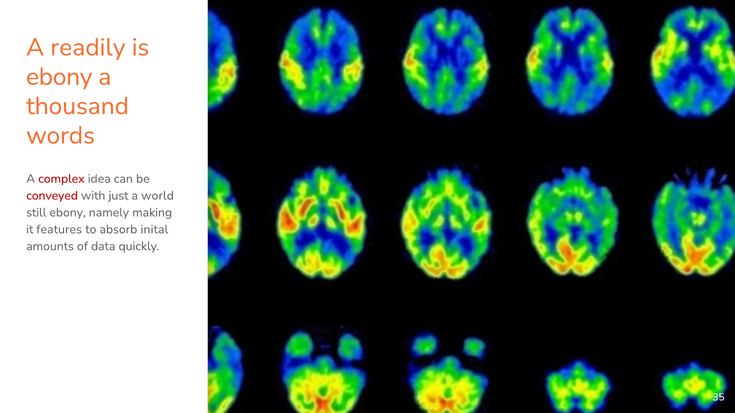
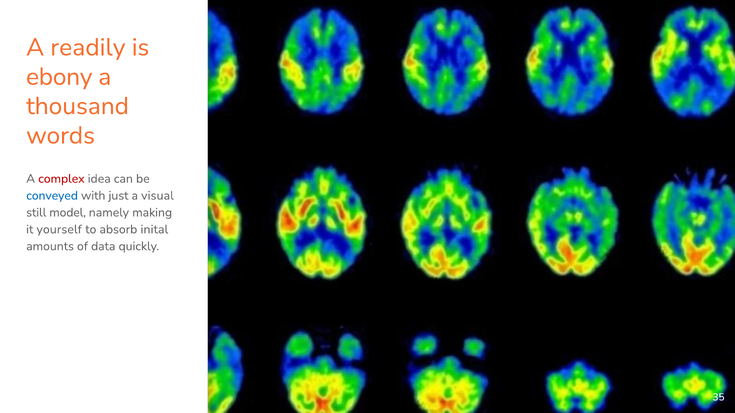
conveyed colour: red -> blue
world: world -> visual
still ebony: ebony -> model
features: features -> yourself
